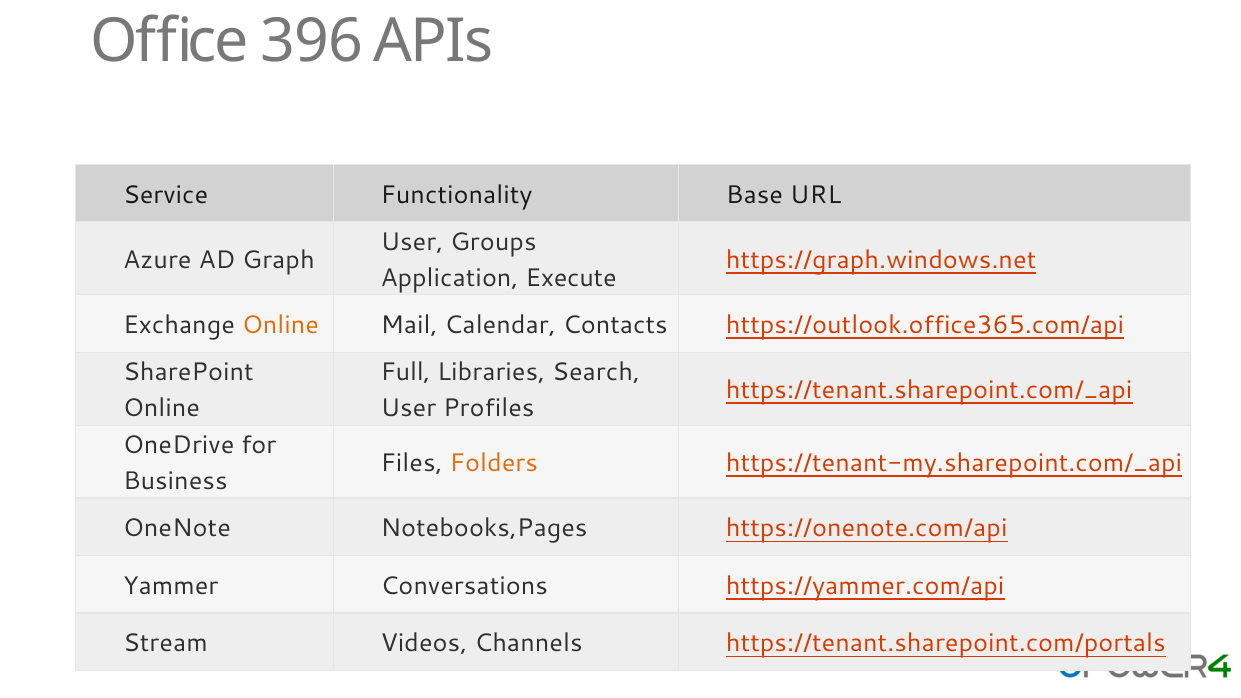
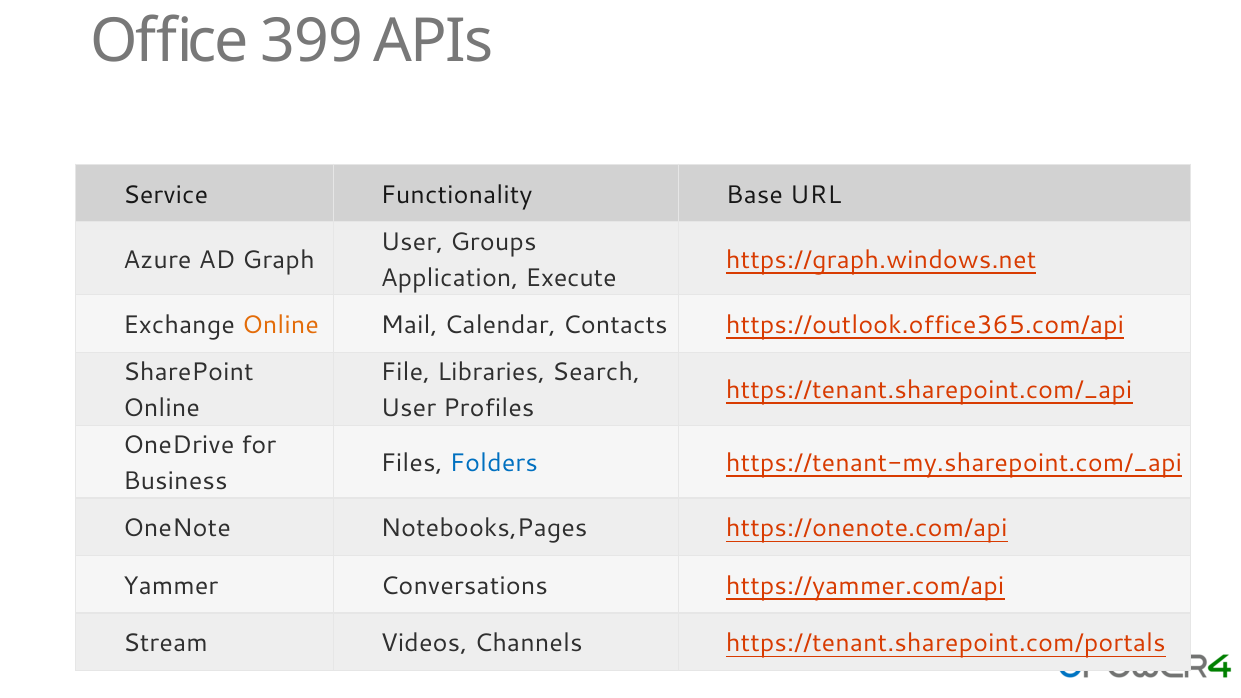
396: 396 -> 399
Full: Full -> File
Folders colour: orange -> blue
